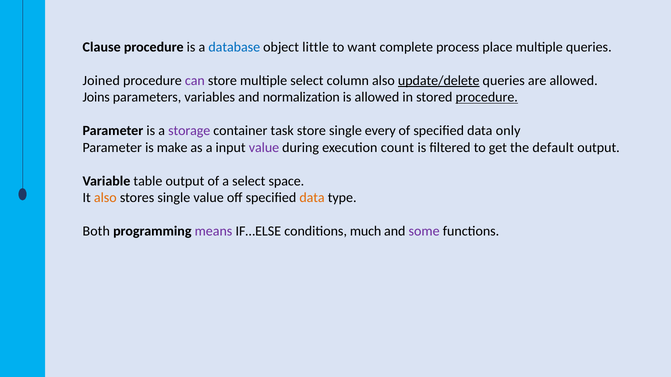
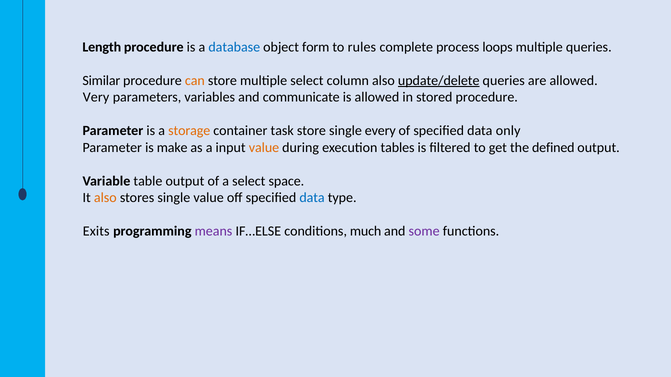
Clause: Clause -> Length
little: little -> form
want: want -> rules
place: place -> loops
Joined: Joined -> Similar
can colour: purple -> orange
Joins: Joins -> Very
normalization: normalization -> communicate
procedure at (487, 97) underline: present -> none
storage colour: purple -> orange
value at (264, 148) colour: purple -> orange
count: count -> tables
default: default -> defined
data at (312, 198) colour: orange -> blue
Both: Both -> Exits
